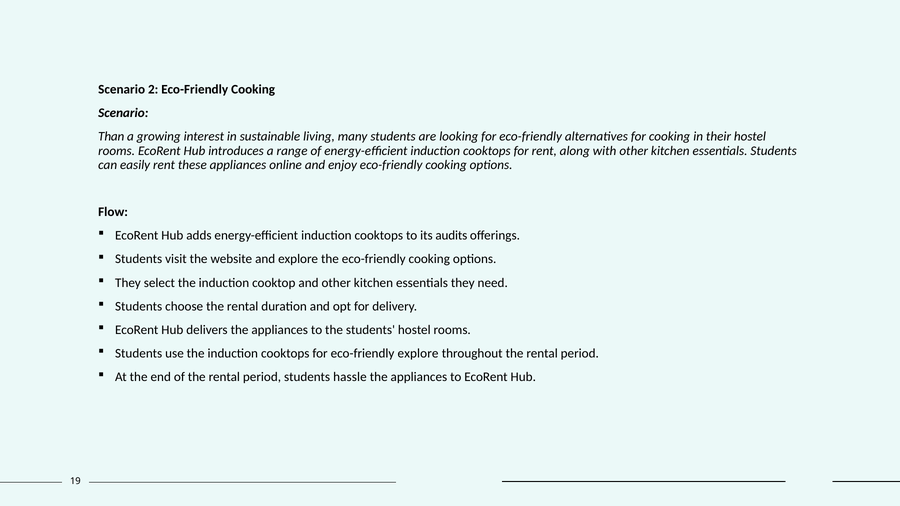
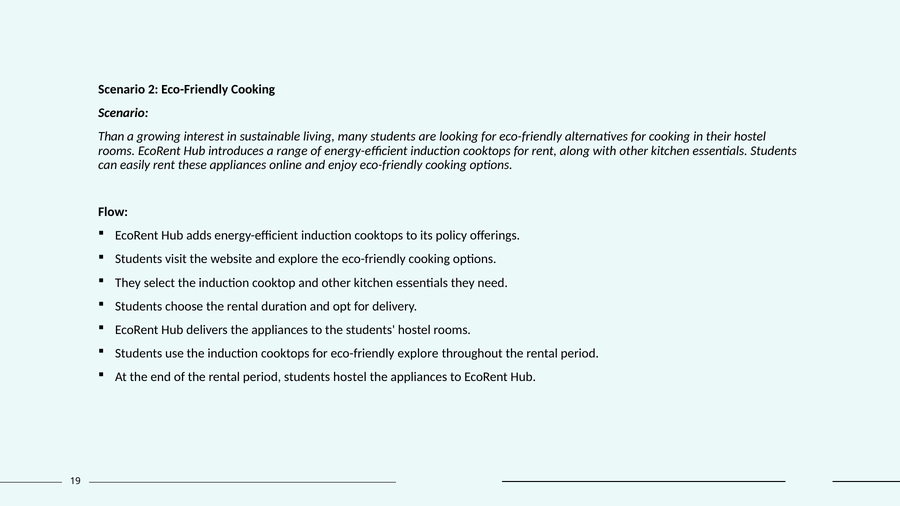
audits: audits -> policy
period students hassle: hassle -> hostel
